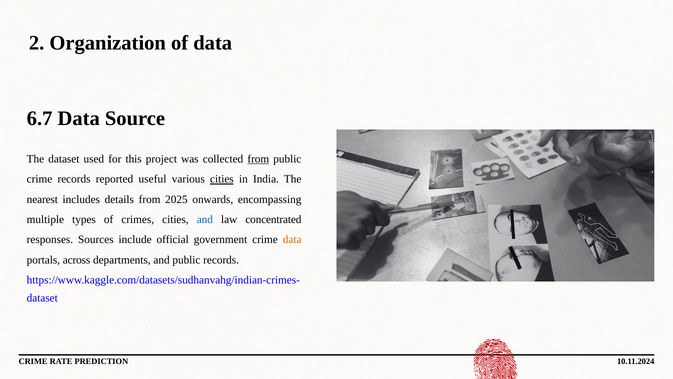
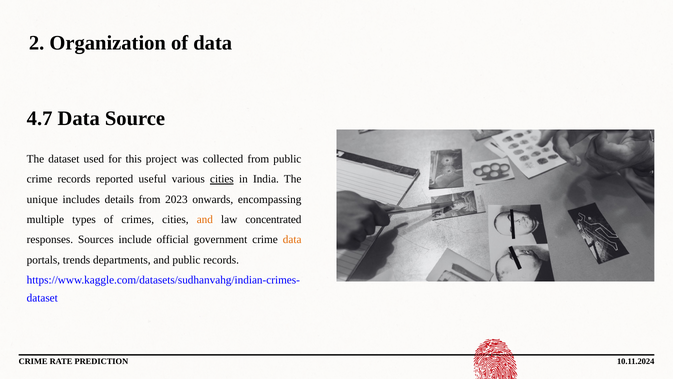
6.7: 6.7 -> 4.7
from at (258, 159) underline: present -> none
nearest: nearest -> unique
2025: 2025 -> 2023
and at (205, 219) colour: blue -> orange
across: across -> trends
